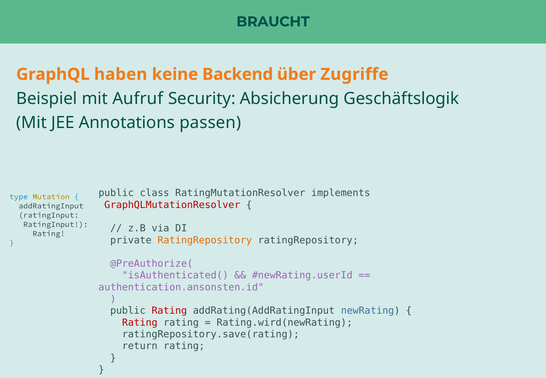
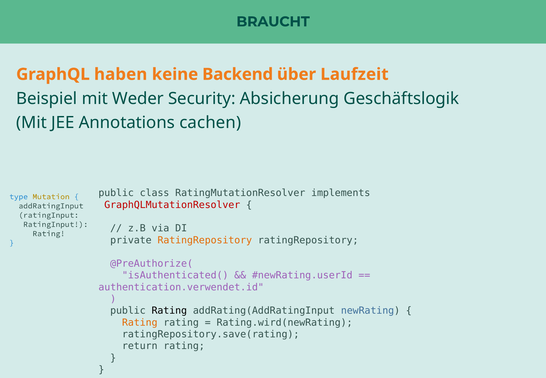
Zugriffe: Zugriffe -> Laufzeit
Aufruf: Aufruf -> Weder
passen: passen -> cachen
authentication.ansonsten.id: authentication.ansonsten.id -> authentication.verwendet.id
Rating at (169, 311) colour: red -> black
Rating at (140, 322) colour: red -> orange
